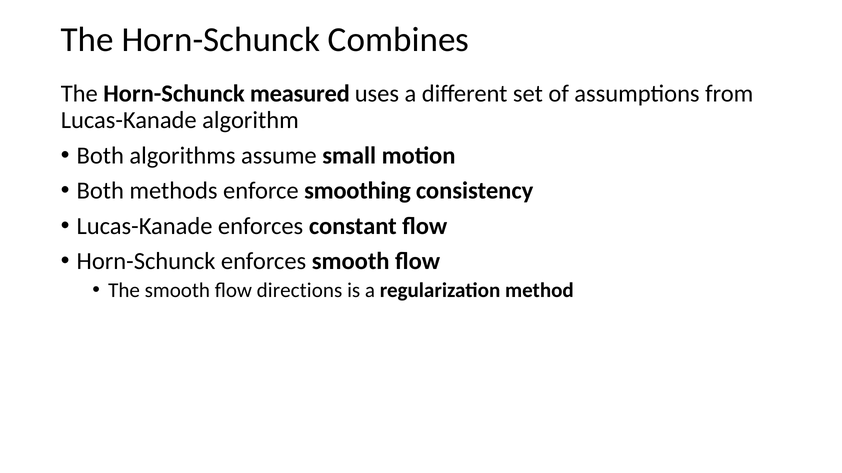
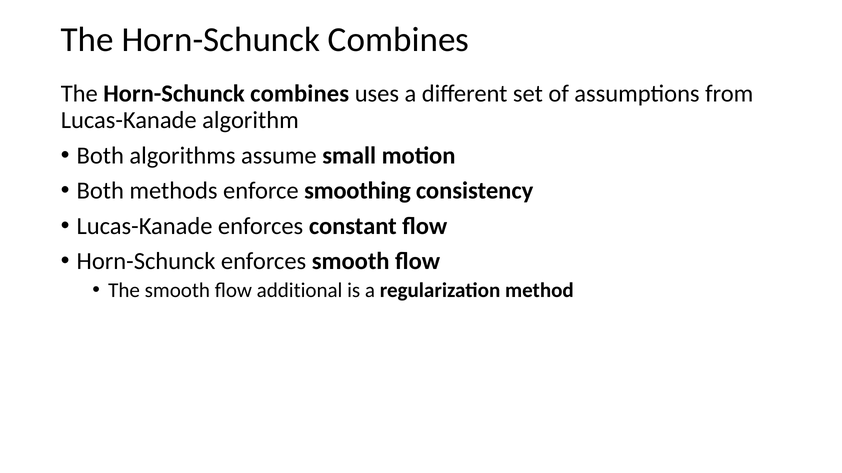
measured at (300, 94): measured -> combines
directions: directions -> additional
